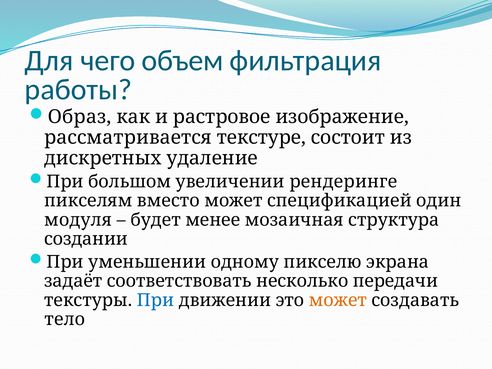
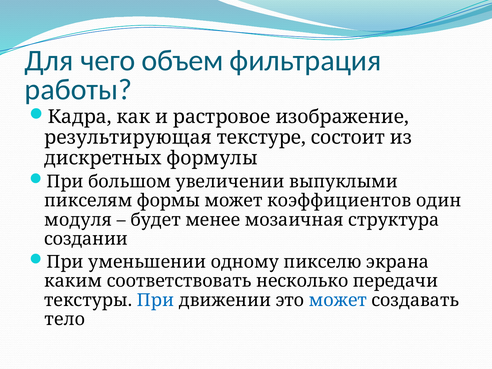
Образ: Образ -> Кадра
рассматривается: рассматривается -> результирующая
удаление: удаление -> формулы
рендеринге: рендеринге -> выпуклыми
вместо: вместо -> формы
спецификацией: спецификацией -> коэффициентов
задаёт: задаёт -> каким
может at (338, 300) colour: orange -> blue
